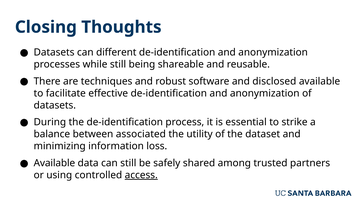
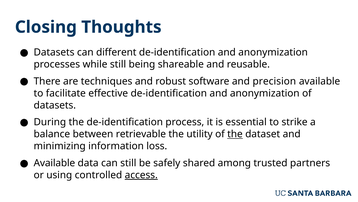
disclosed: disclosed -> precision
associated: associated -> retrievable
the at (235, 134) underline: none -> present
